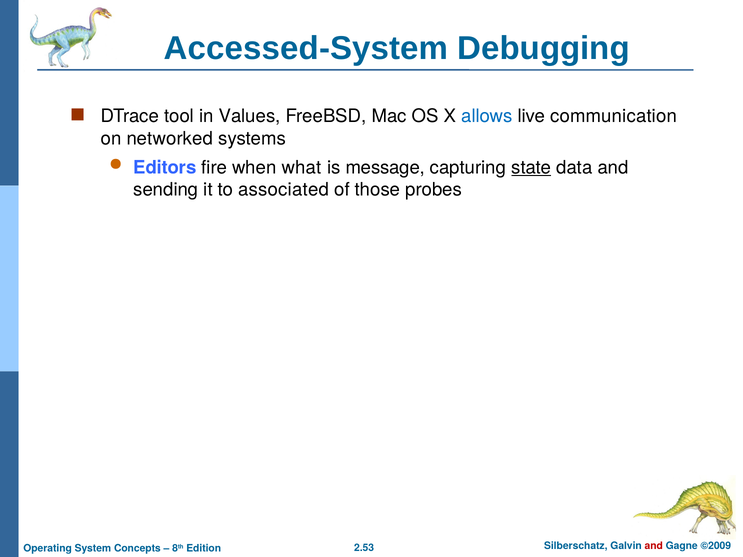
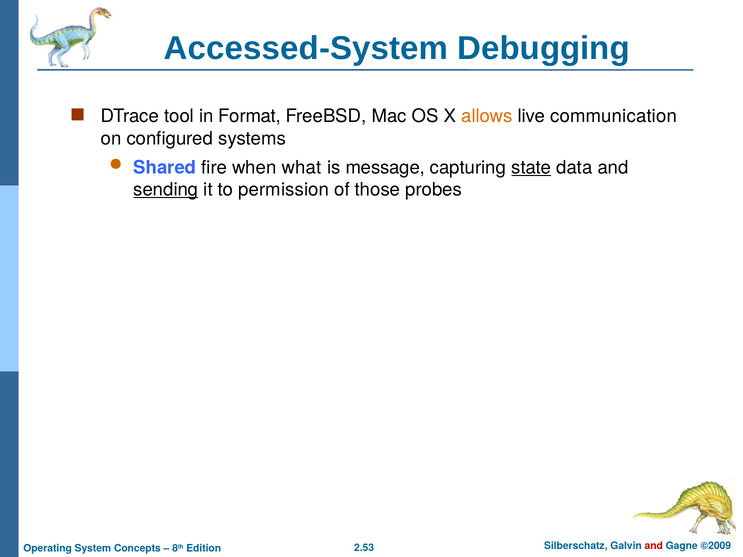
Values: Values -> Format
allows colour: blue -> orange
networked: networked -> configured
Editors: Editors -> Shared
sending underline: none -> present
associated: associated -> permission
